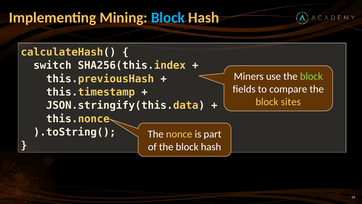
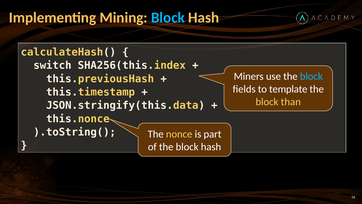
block at (311, 76) colour: light green -> light blue
compare: compare -> template
sites: sites -> than
